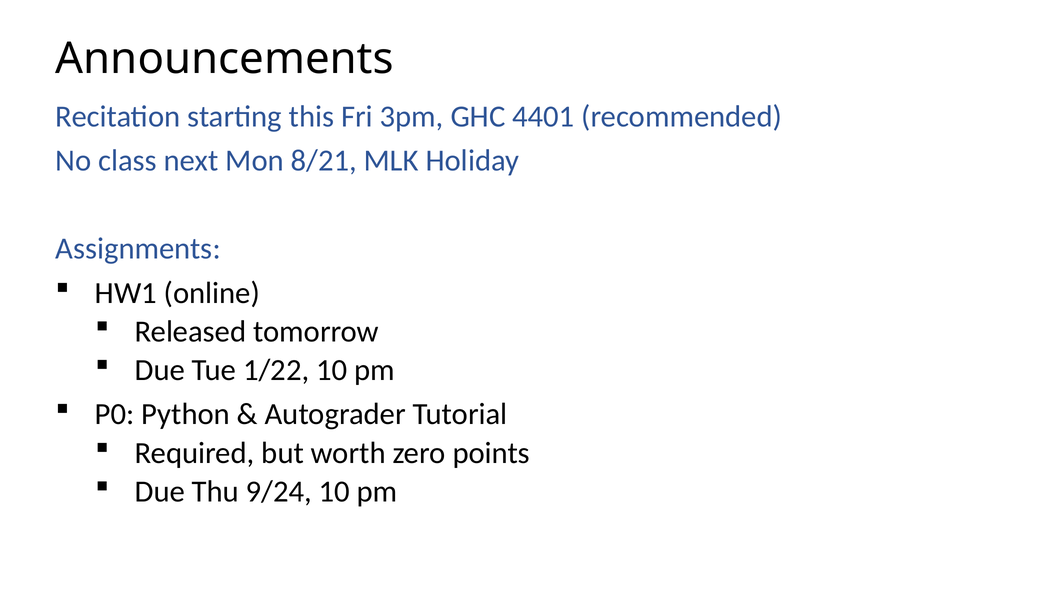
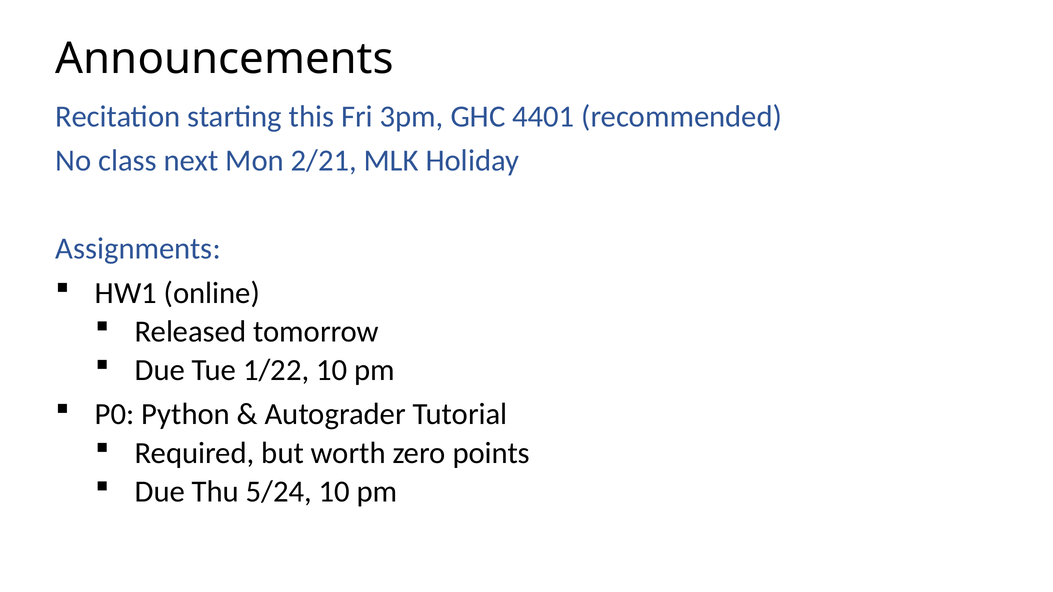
8/21: 8/21 -> 2/21
9/24: 9/24 -> 5/24
